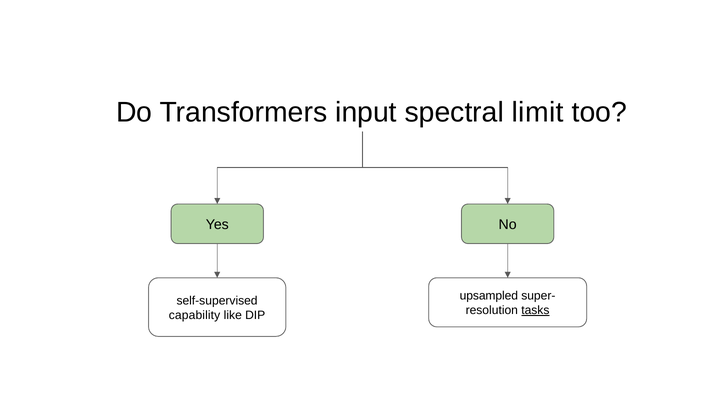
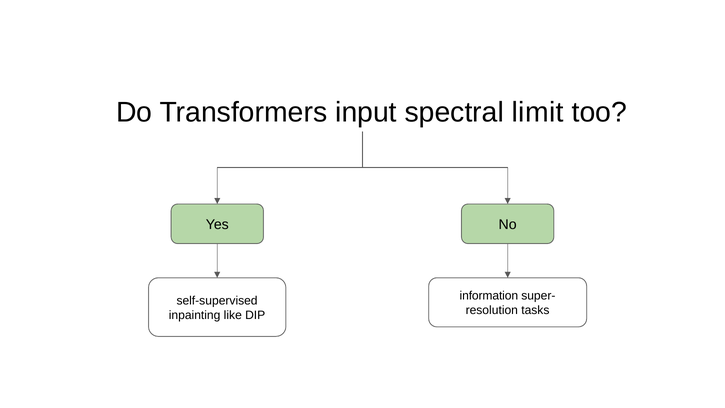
upsampled: upsampled -> information
tasks underline: present -> none
capability: capability -> inpainting
